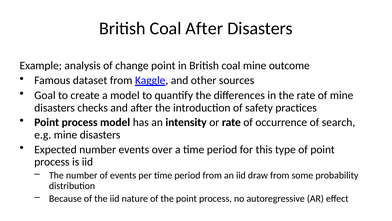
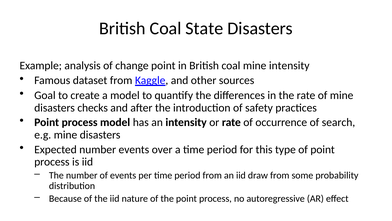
Coal After: After -> State
mine outcome: outcome -> intensity
